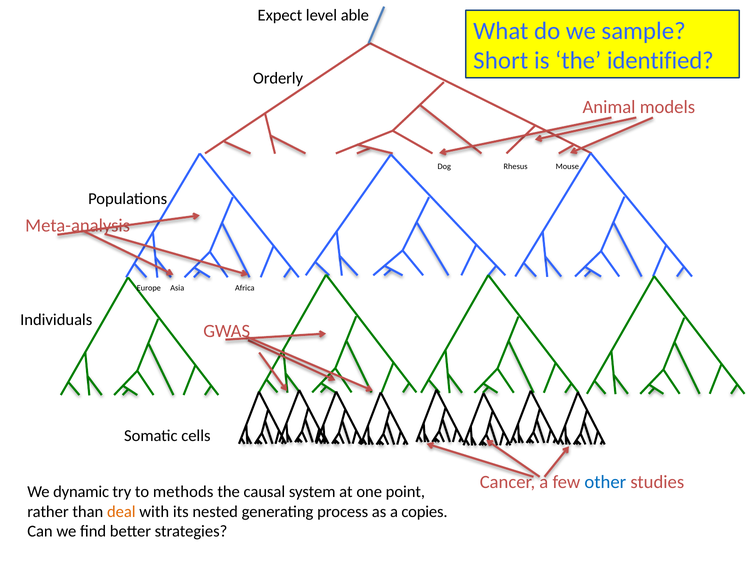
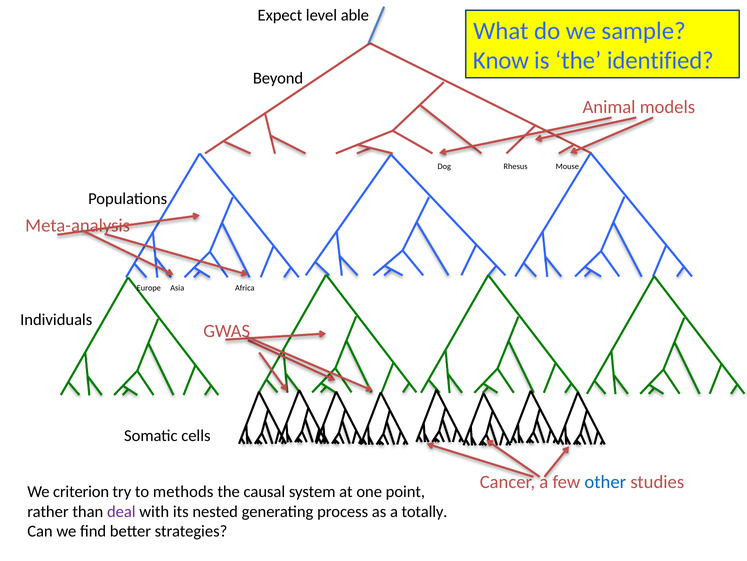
Short: Short -> Know
Orderly: Orderly -> Beyond
dynamic: dynamic -> criterion
deal colour: orange -> purple
copies: copies -> totally
